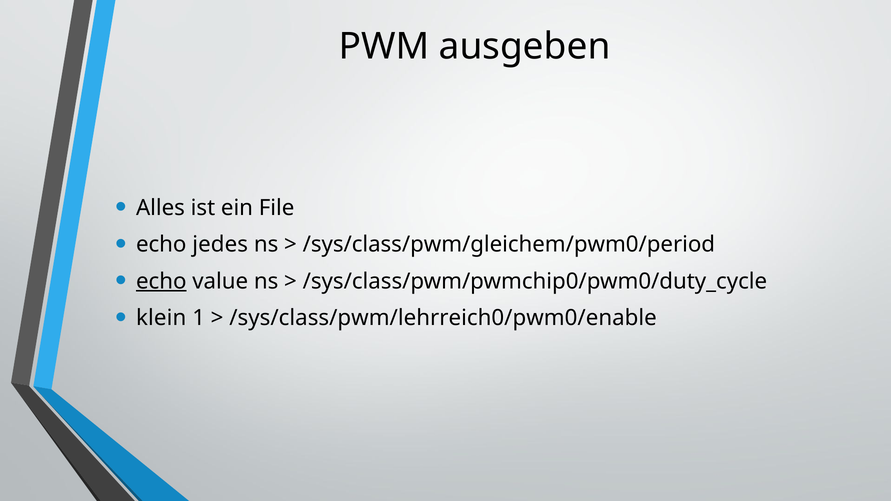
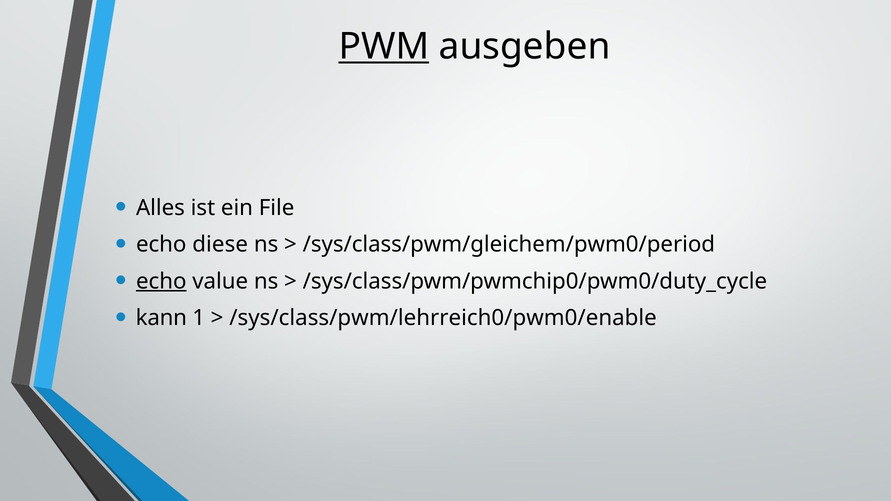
PWM underline: none -> present
jedes: jedes -> diese
klein: klein -> kann
